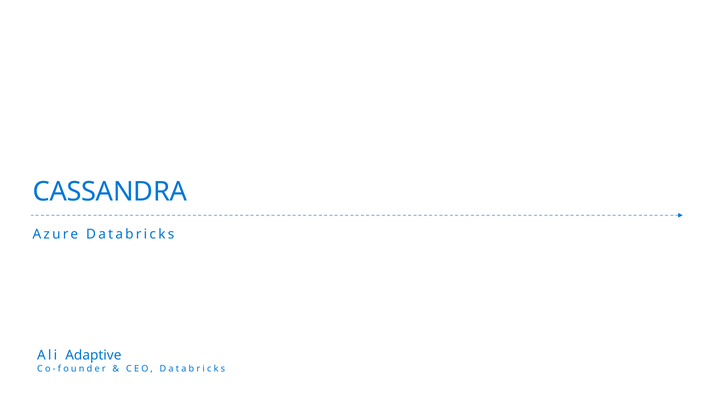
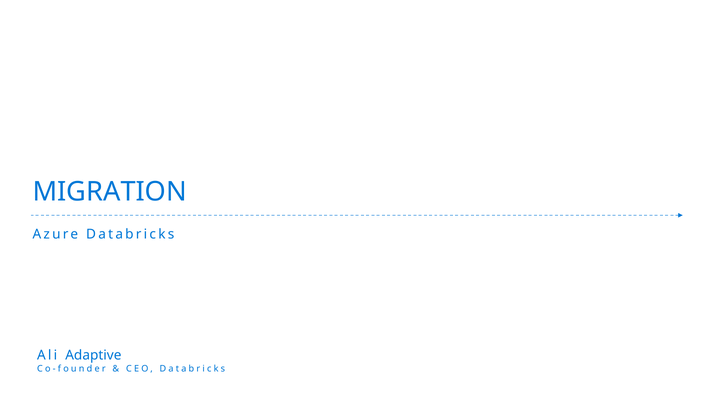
CASSANDRA: CASSANDRA -> MIGRATION
